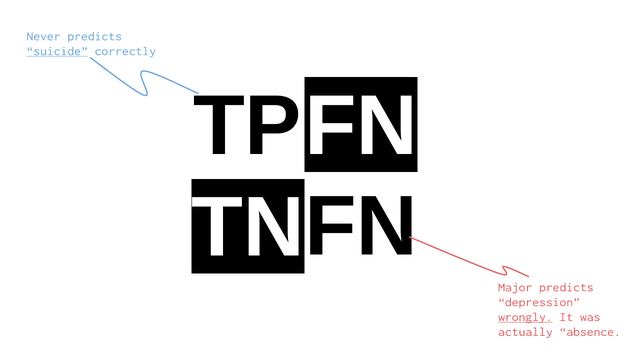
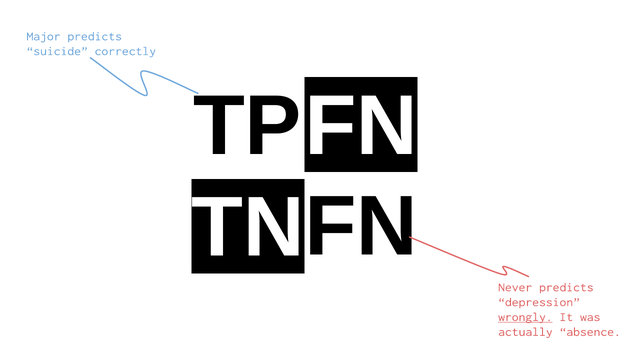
Never: Never -> Major
suicide underline: present -> none
Major: Major -> Never
